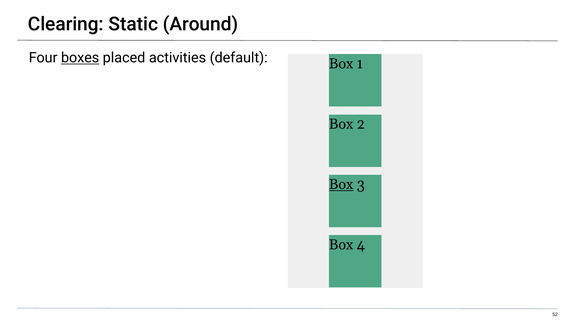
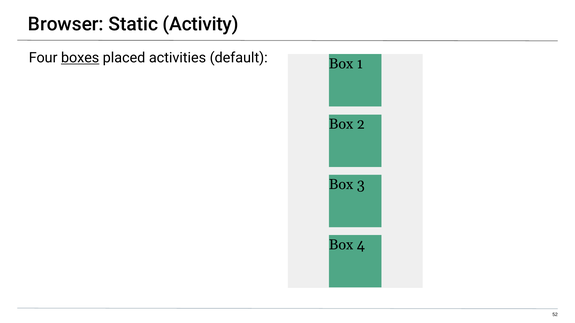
Clearing: Clearing -> Browser
Around: Around -> Activity
Box at (341, 185) underline: present -> none
